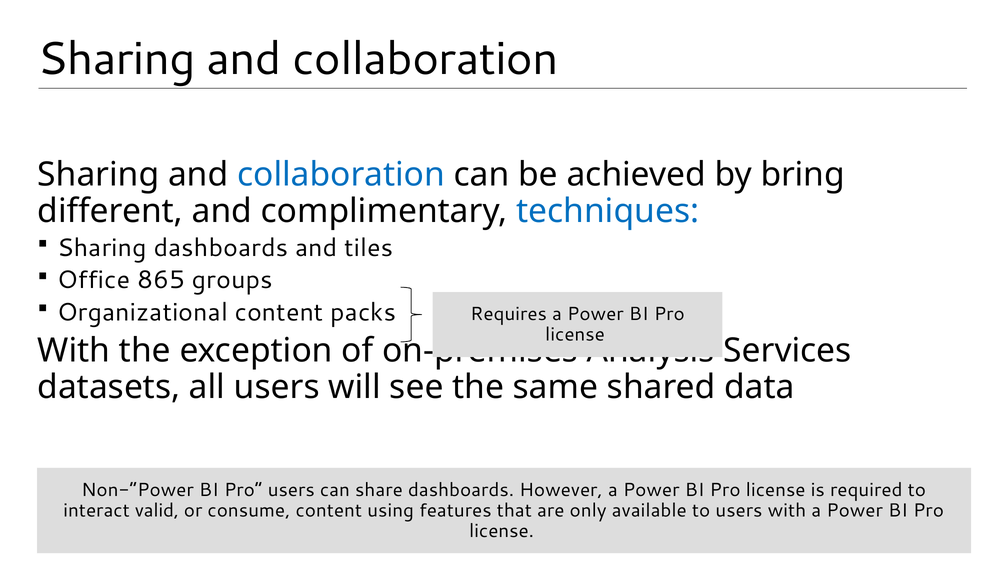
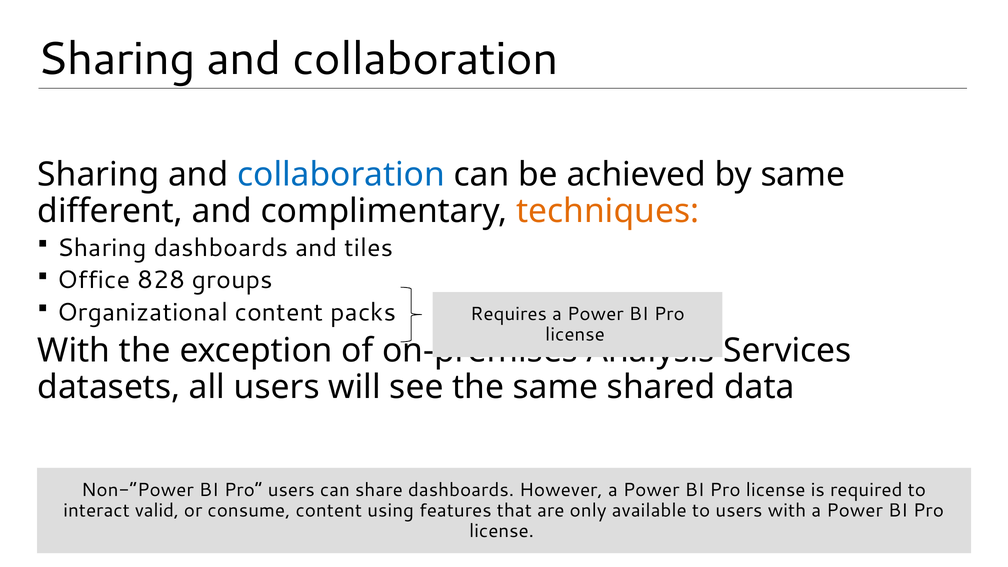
by bring: bring -> same
techniques colour: blue -> orange
865: 865 -> 828
